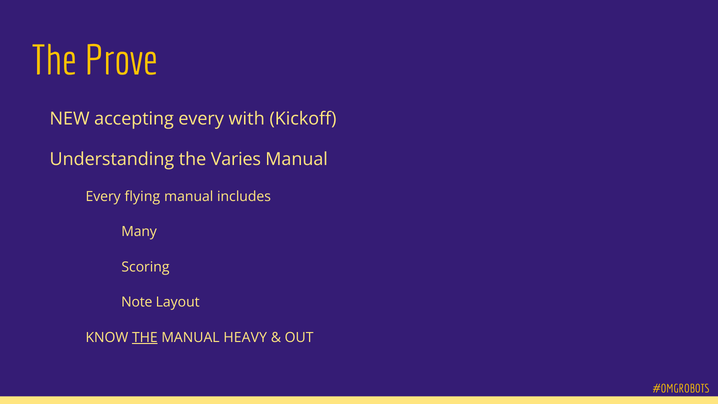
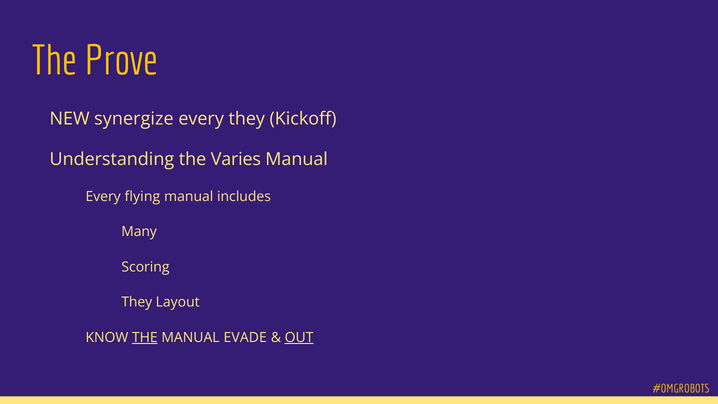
accepting: accepting -> synergize
every with: with -> they
Note at (137, 302): Note -> They
HEAVY: HEAVY -> EVADE
OUT underline: none -> present
